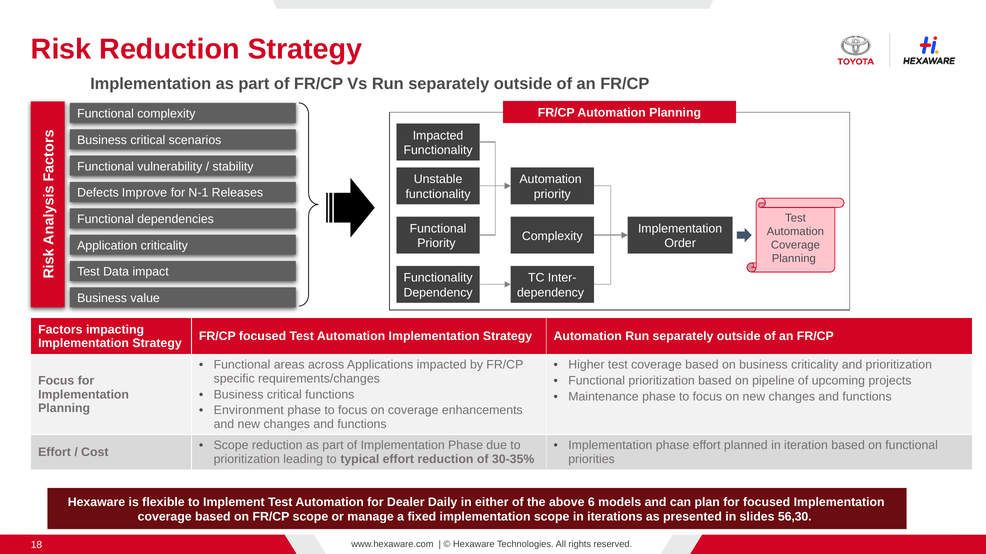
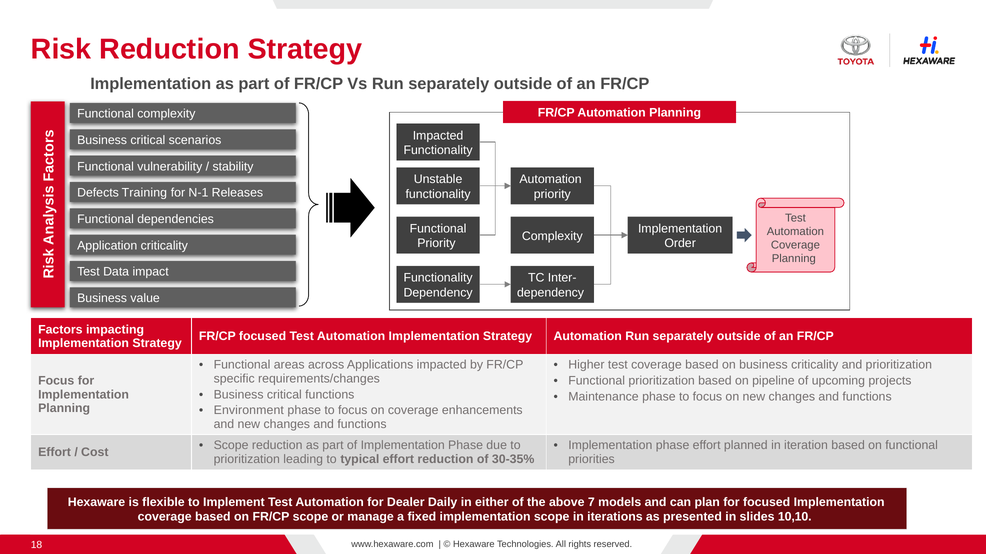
Improve: Improve -> Training
6: 6 -> 7
56,30: 56,30 -> 10,10
